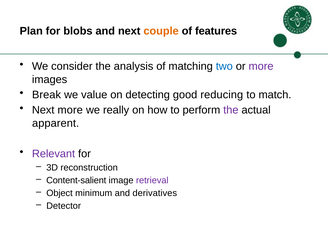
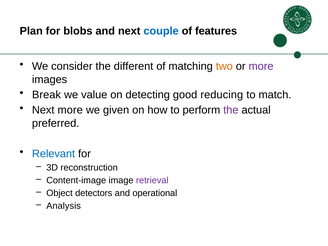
couple colour: orange -> blue
analysis: analysis -> different
two colour: blue -> orange
really: really -> given
apparent: apparent -> preferred
Relevant colour: purple -> blue
Content-salient: Content-salient -> Content-image
minimum: minimum -> detectors
derivatives: derivatives -> operational
Detector: Detector -> Analysis
